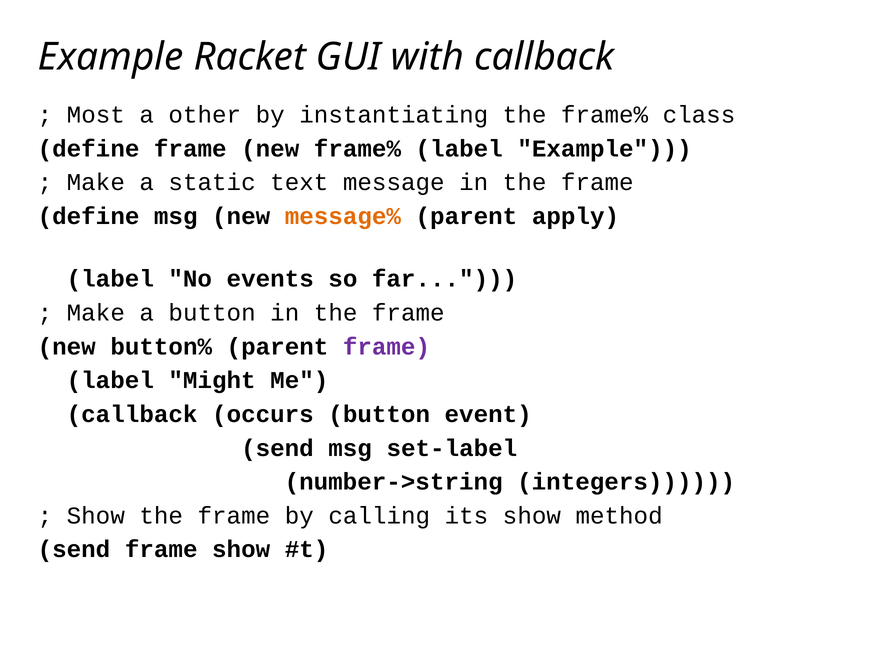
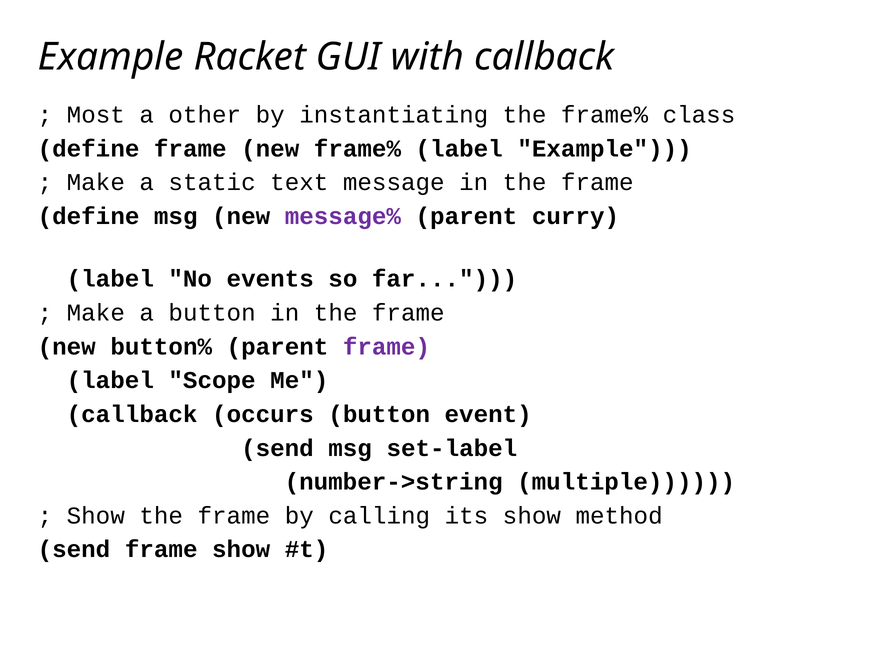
message% colour: orange -> purple
apply: apply -> curry
Might: Might -> Scope
integers: integers -> multiple
